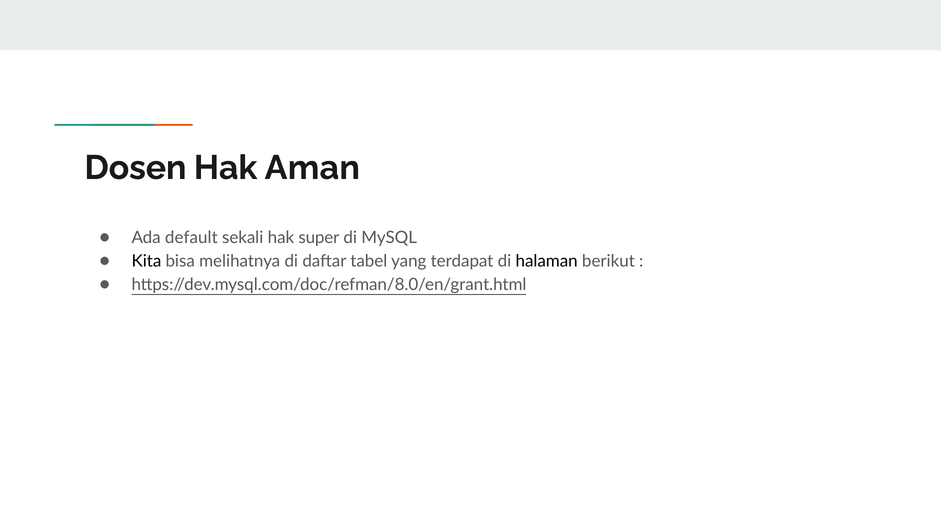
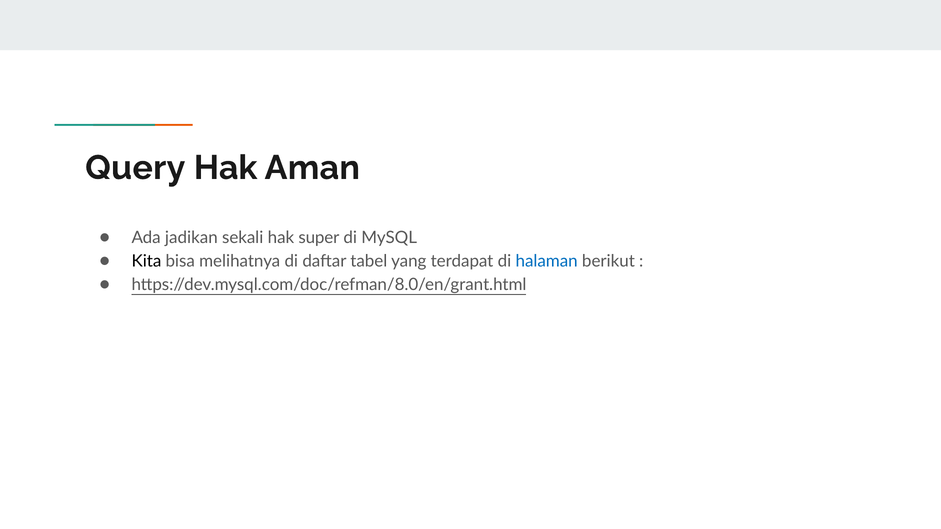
Dosen: Dosen -> Query
default: default -> jadikan
halaman colour: black -> blue
